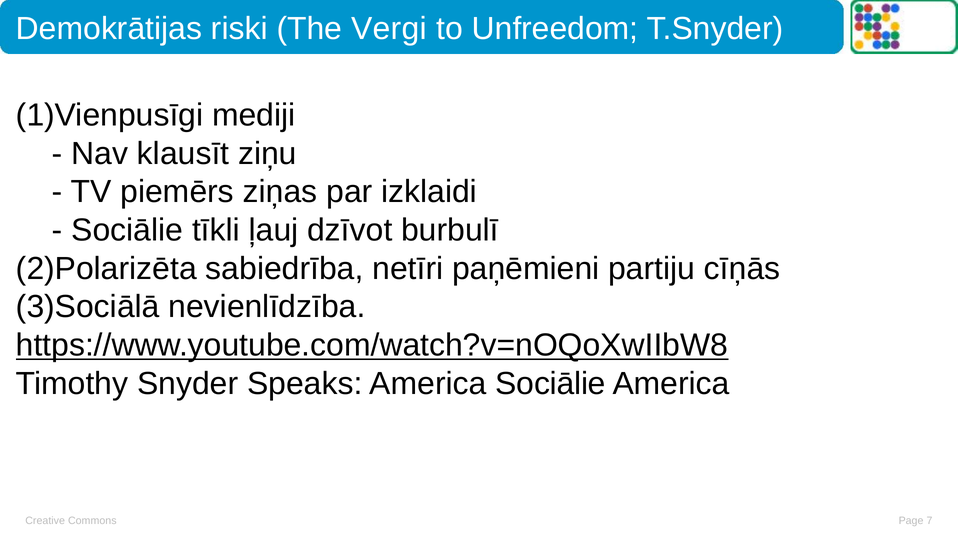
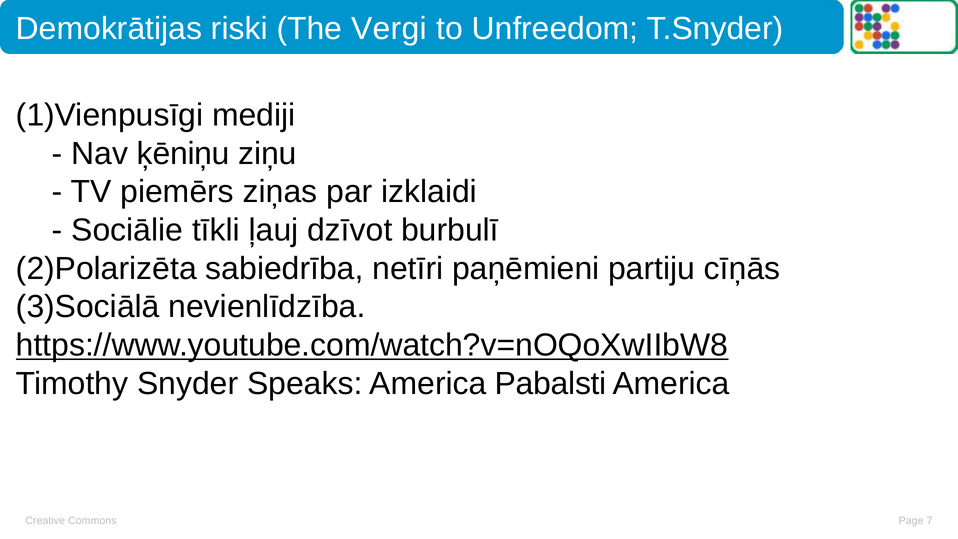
klausīt: klausīt -> ķēniņu
America Sociālie: Sociālie -> Pabalsti
